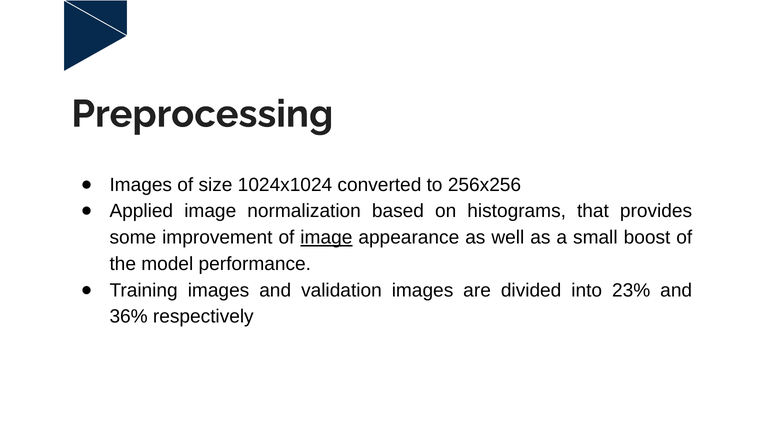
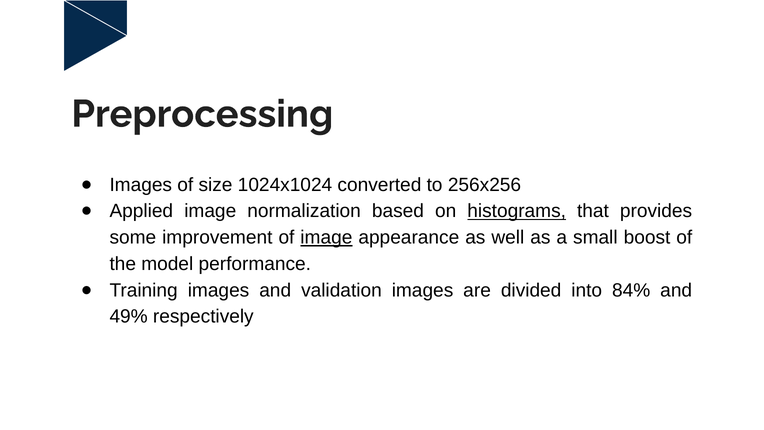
histograms underline: none -> present
23%: 23% -> 84%
36%: 36% -> 49%
